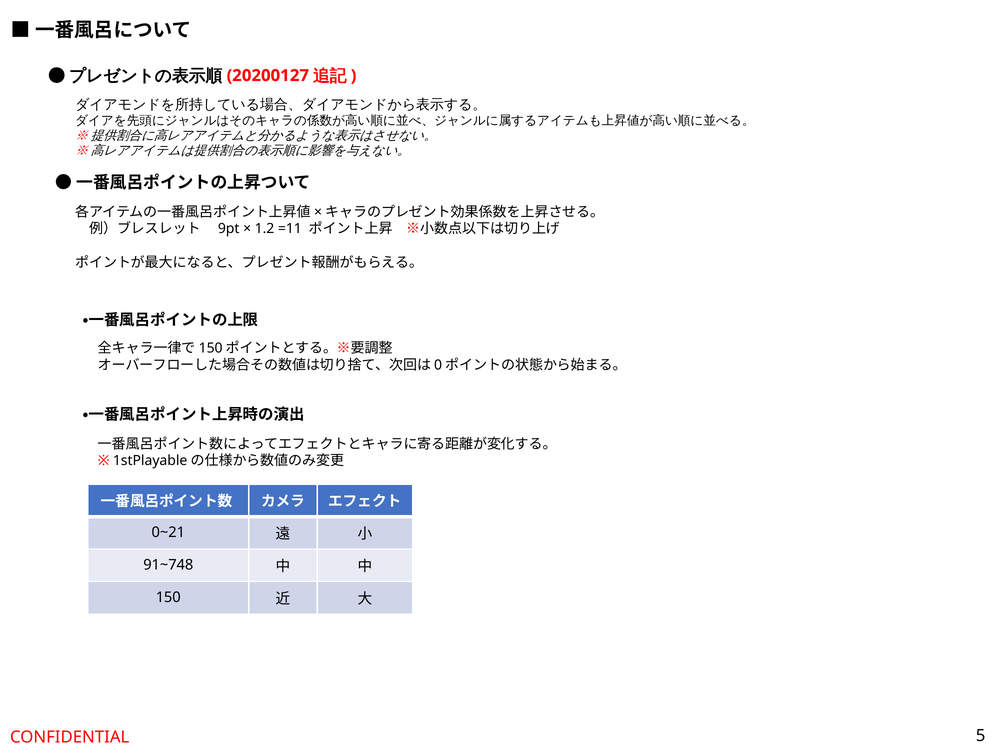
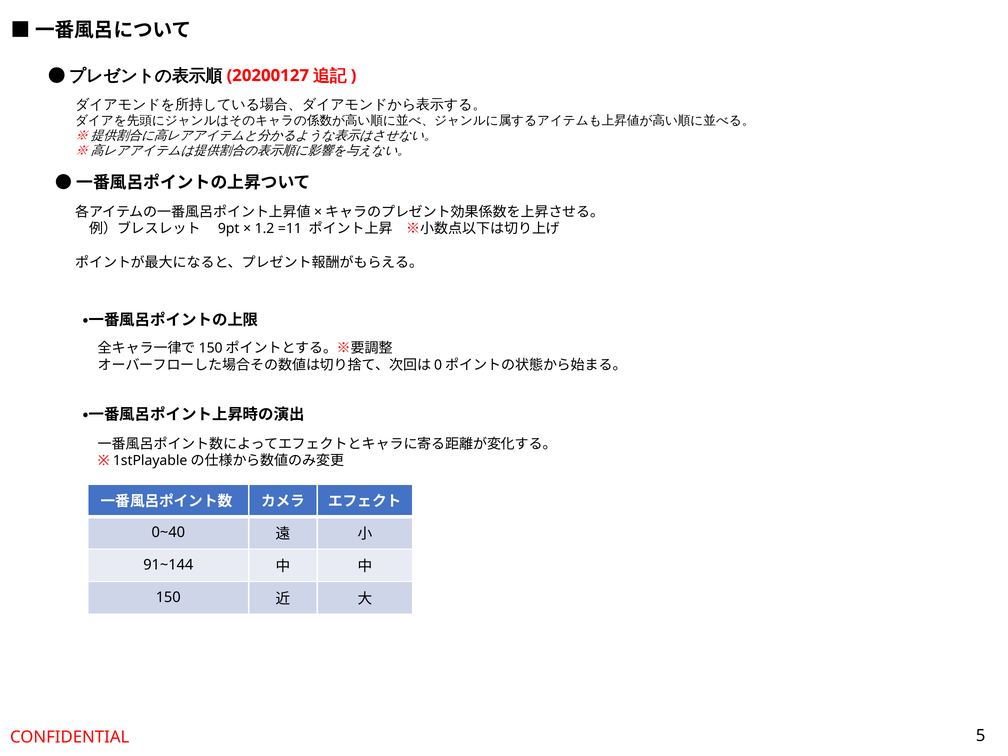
0~21: 0~21 -> 0~40
91~748: 91~748 -> 91~144
